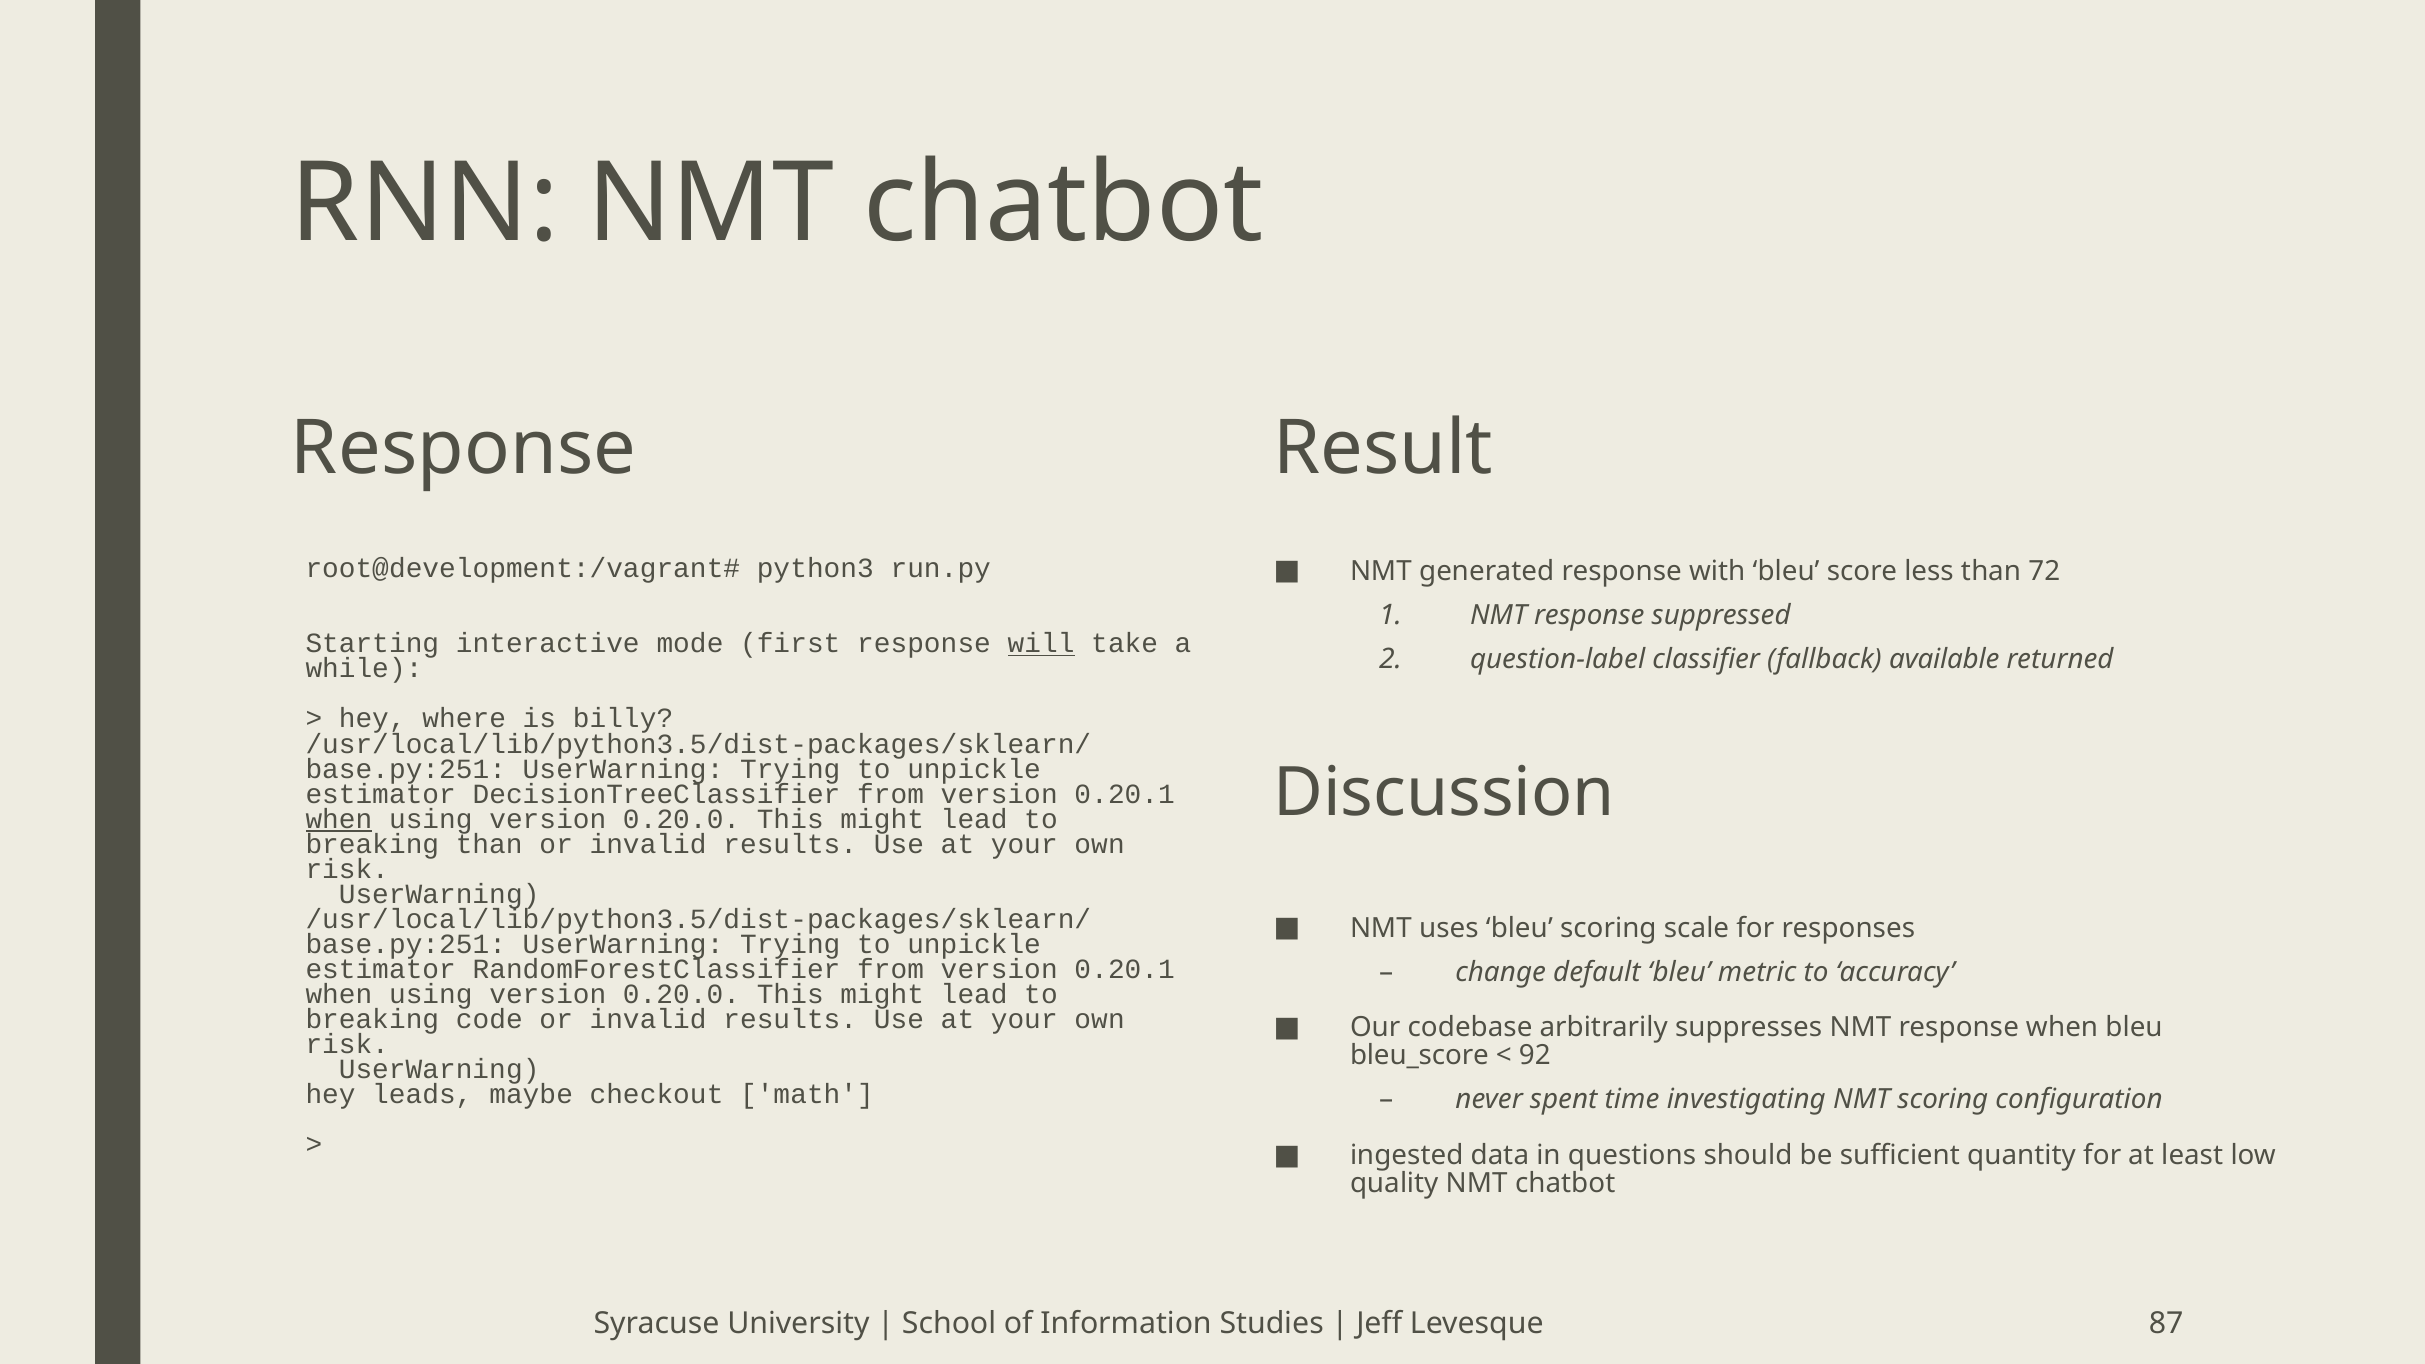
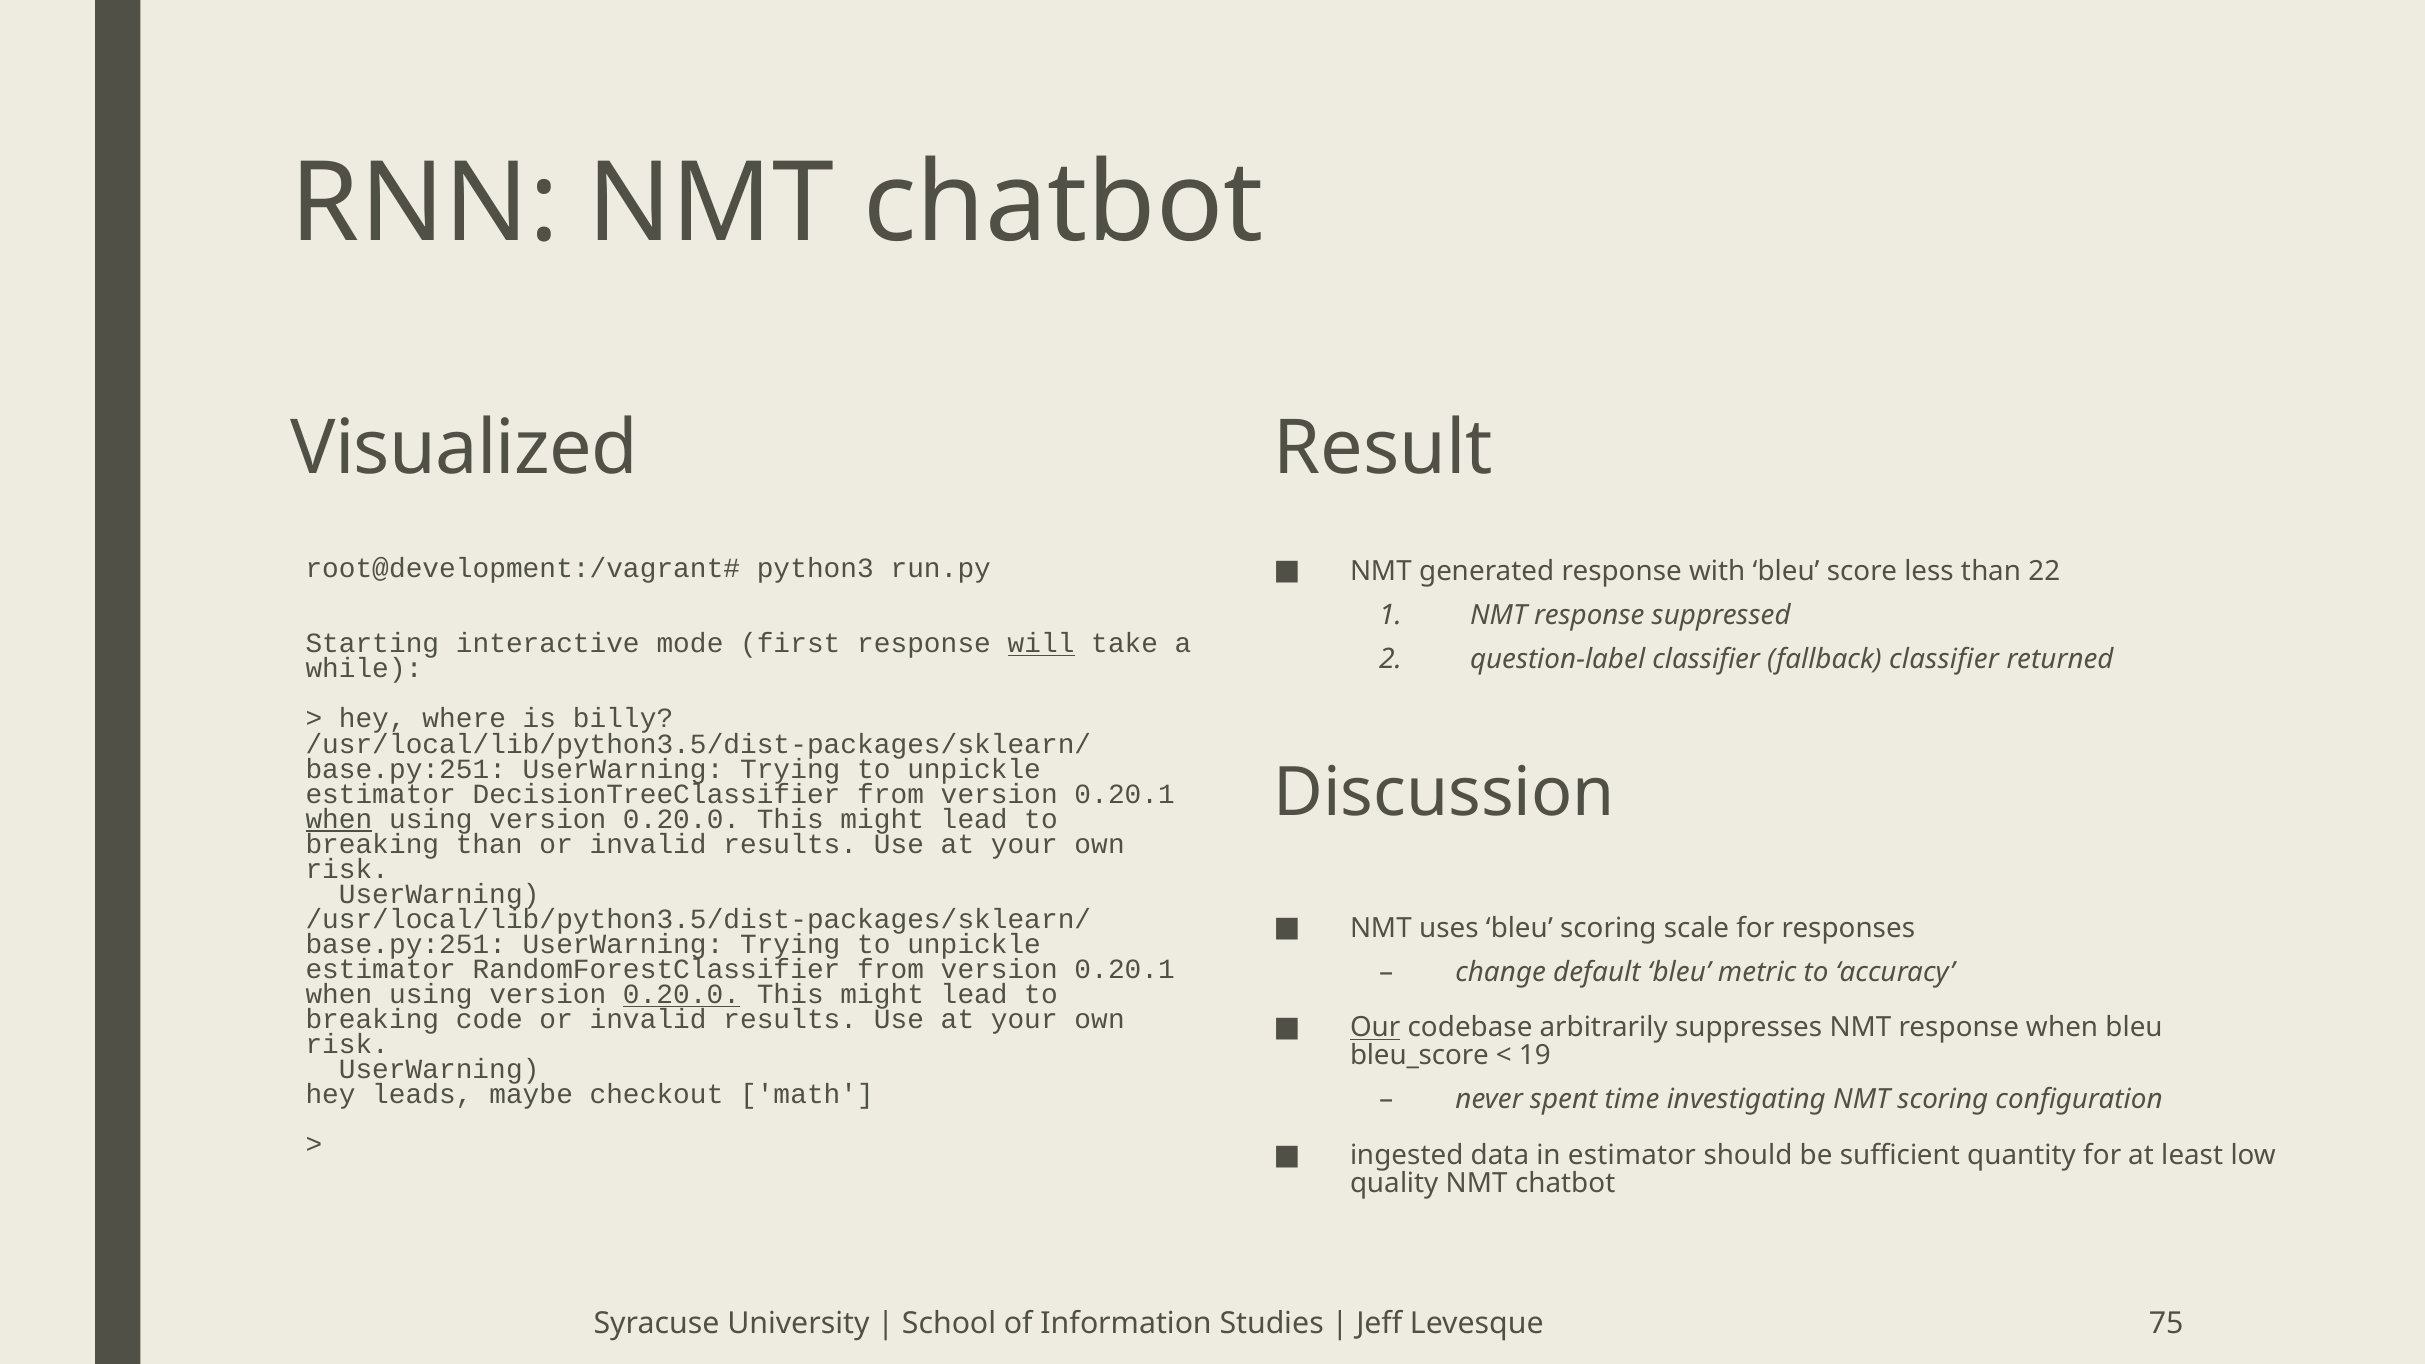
Response at (464, 449): Response -> Visualized
72: 72 -> 22
fallback available: available -> classifier
0.20.0 at (682, 994) underline: none -> present
Our underline: none -> present
92: 92 -> 19
in questions: questions -> estimator
87: 87 -> 75
